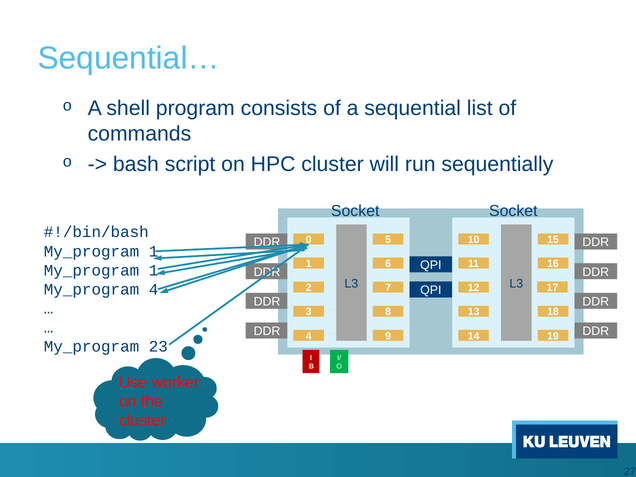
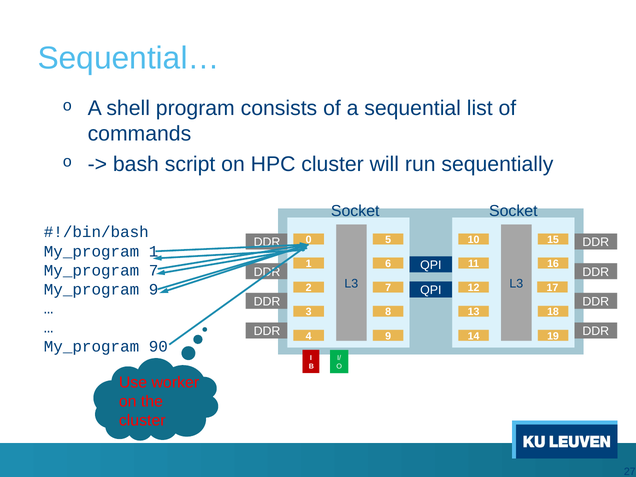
1 at (154, 270): 1 -> 7
My_program 4: 4 -> 9
23: 23 -> 90
